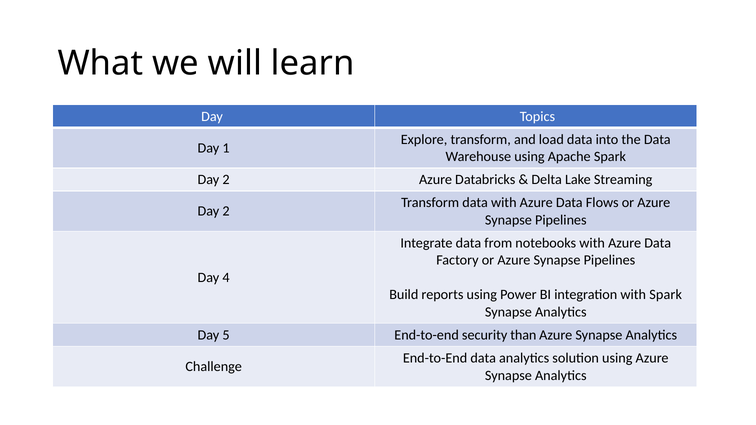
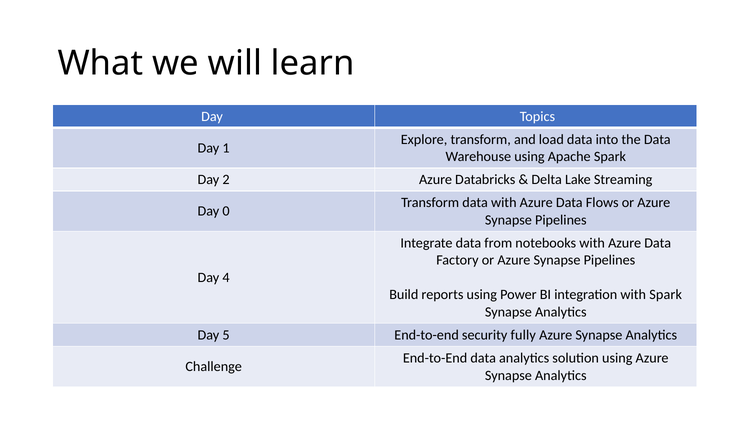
2 at (226, 211): 2 -> 0
than: than -> fully
